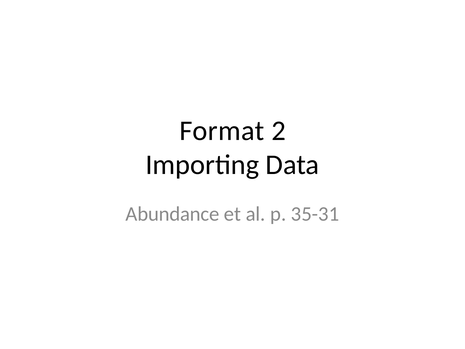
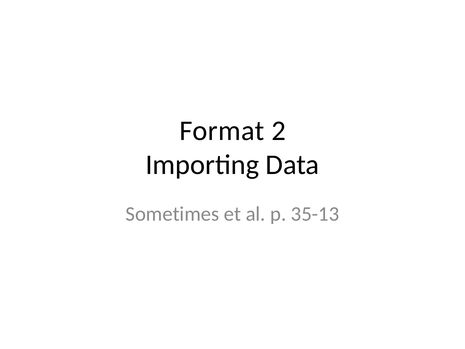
Abundance: Abundance -> Sometimes
35-31: 35-31 -> 35-13
